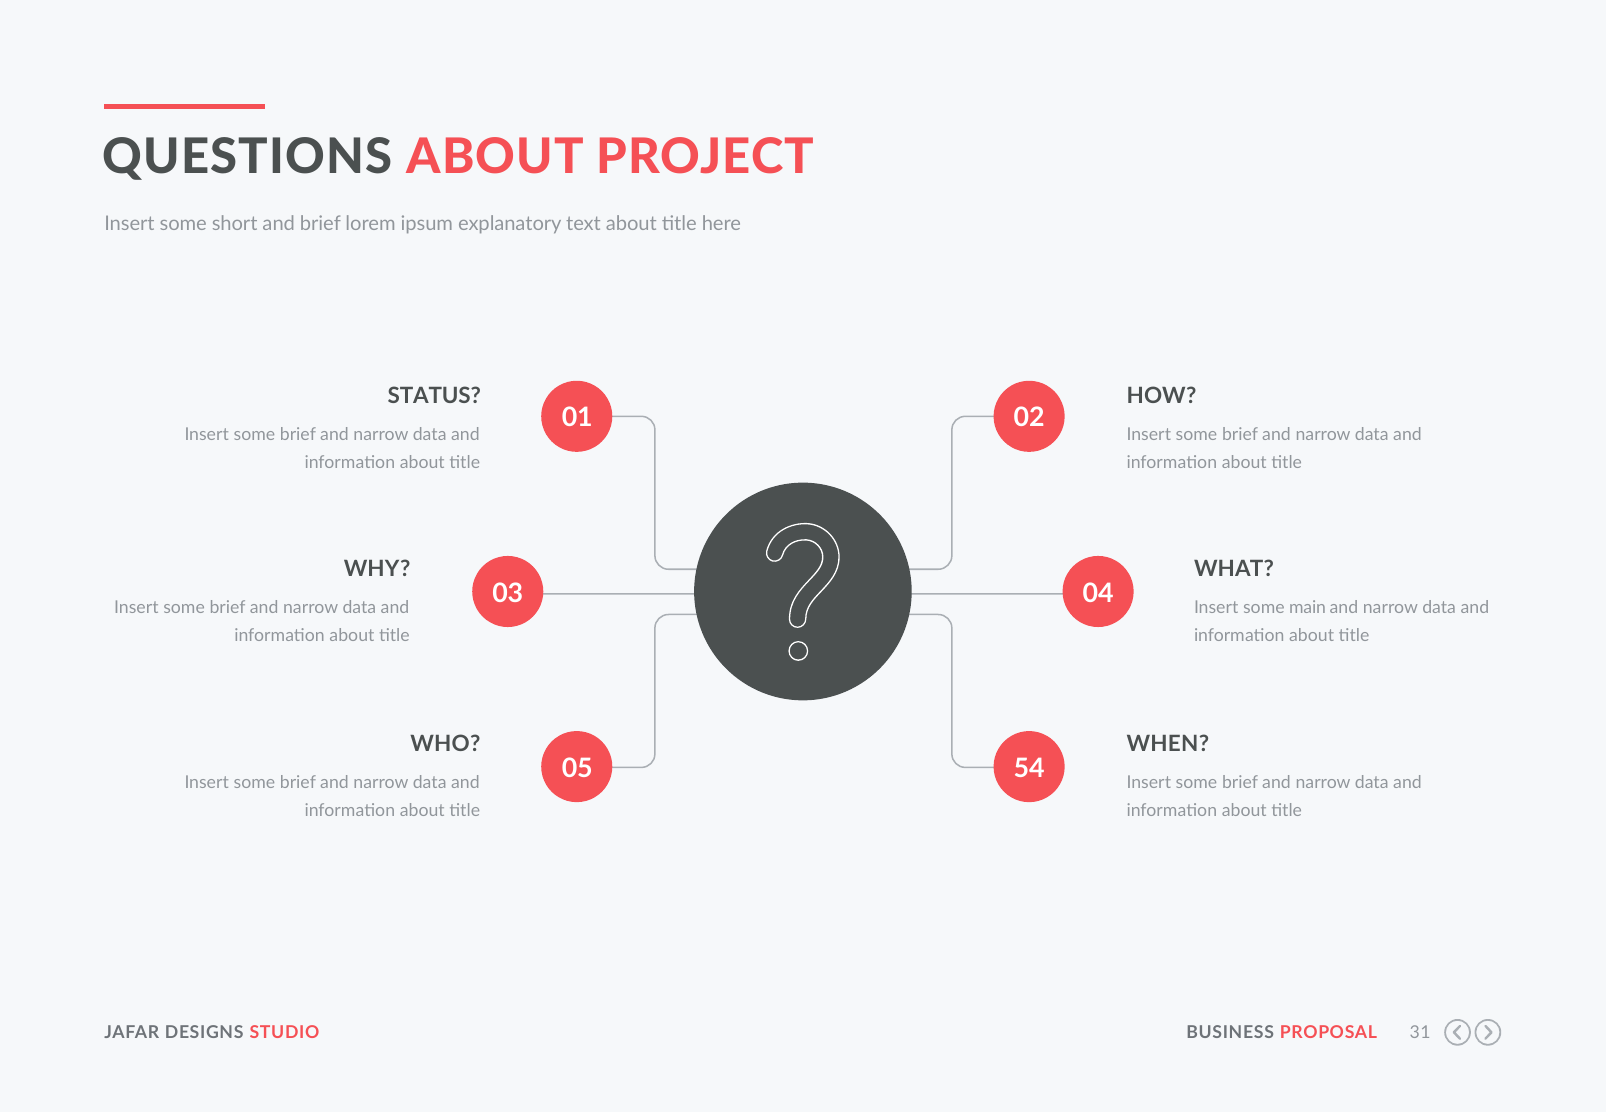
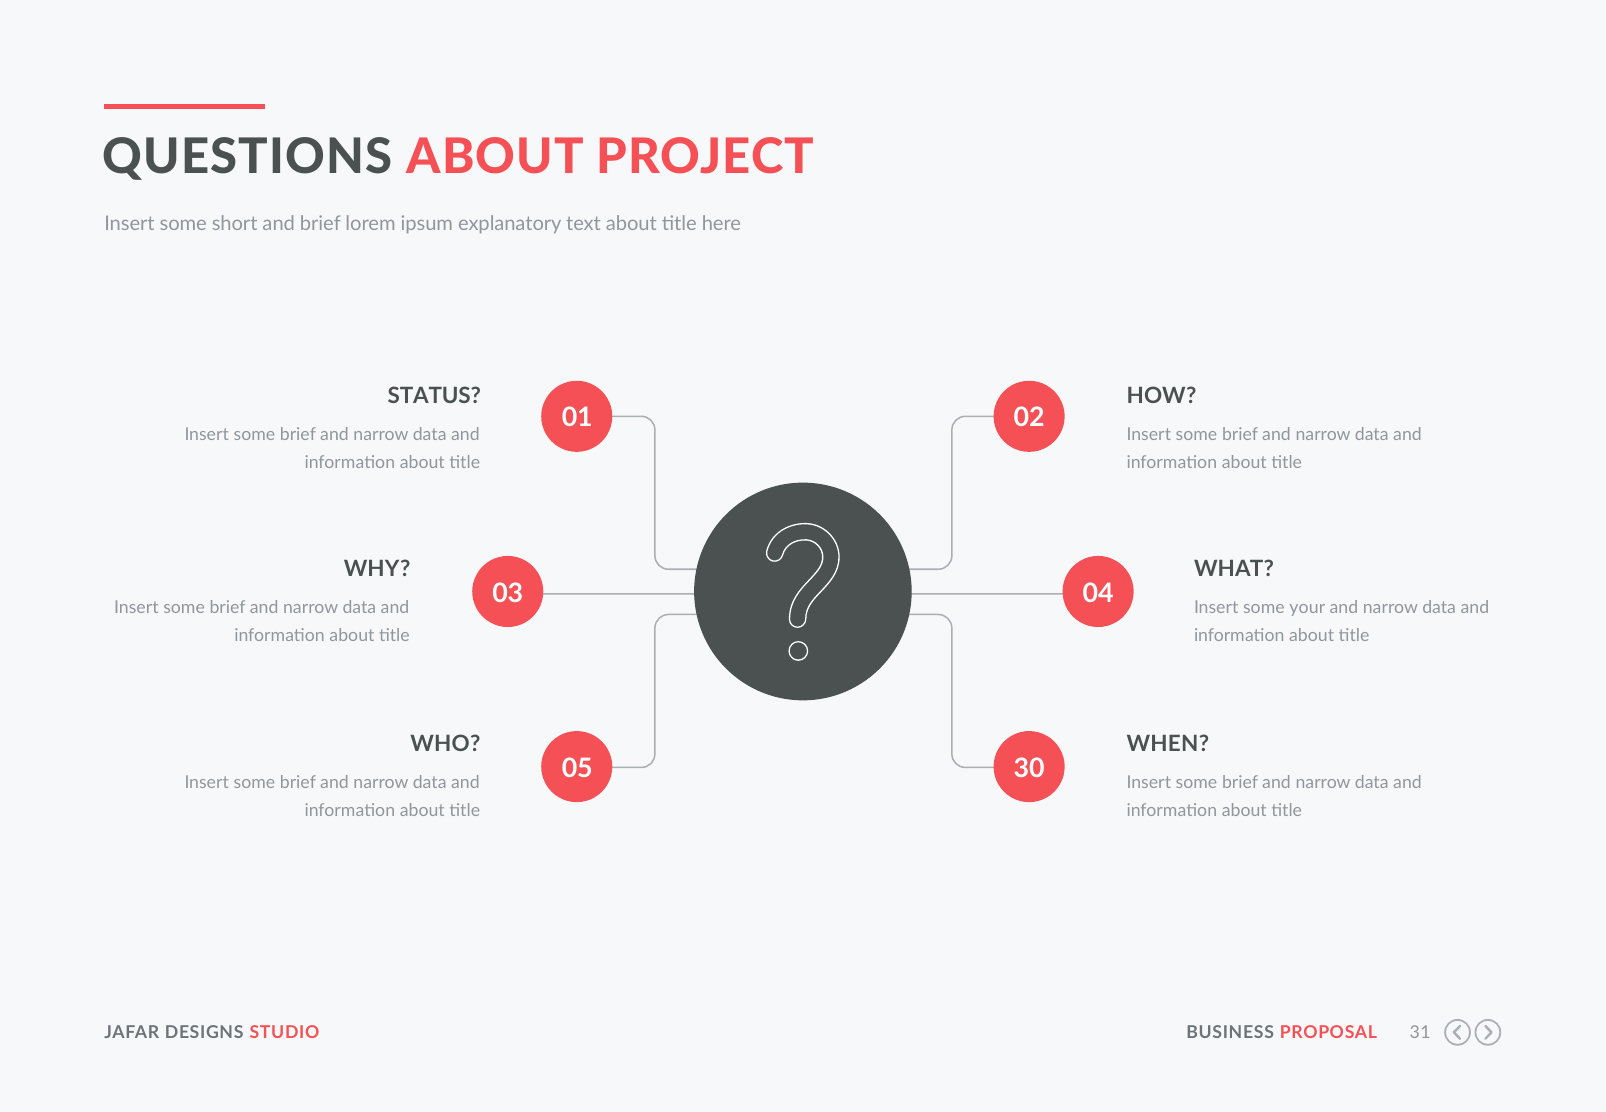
main: main -> your
54: 54 -> 30
